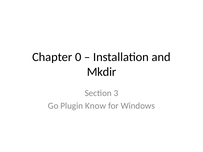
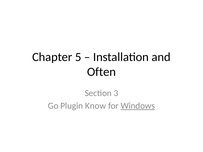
0: 0 -> 5
Mkdir: Mkdir -> Often
Windows underline: none -> present
